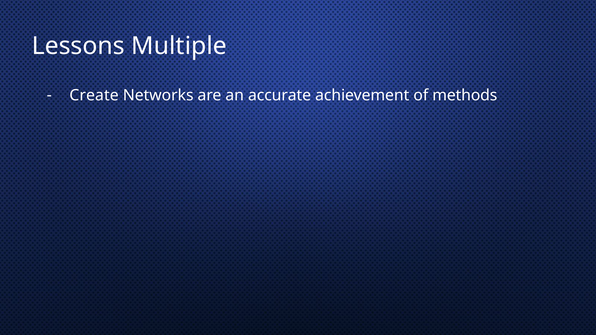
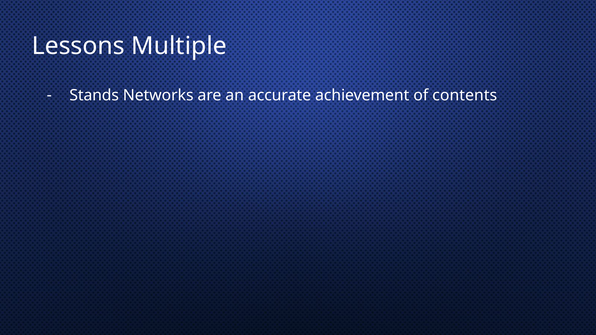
Create: Create -> Stands
methods: methods -> contents
